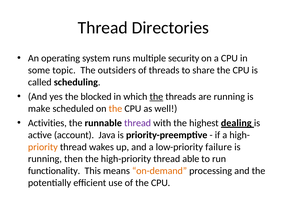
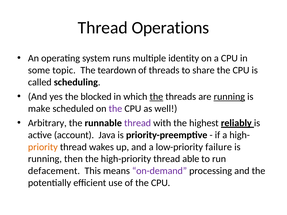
Directories: Directories -> Operations
security: security -> identity
outsiders: outsiders -> teardown
running at (229, 97) underline: none -> present
the at (115, 109) colour: orange -> purple
Activities: Activities -> Arbitrary
dealing: dealing -> reliably
functionality: functionality -> defacement
on-demand colour: orange -> purple
